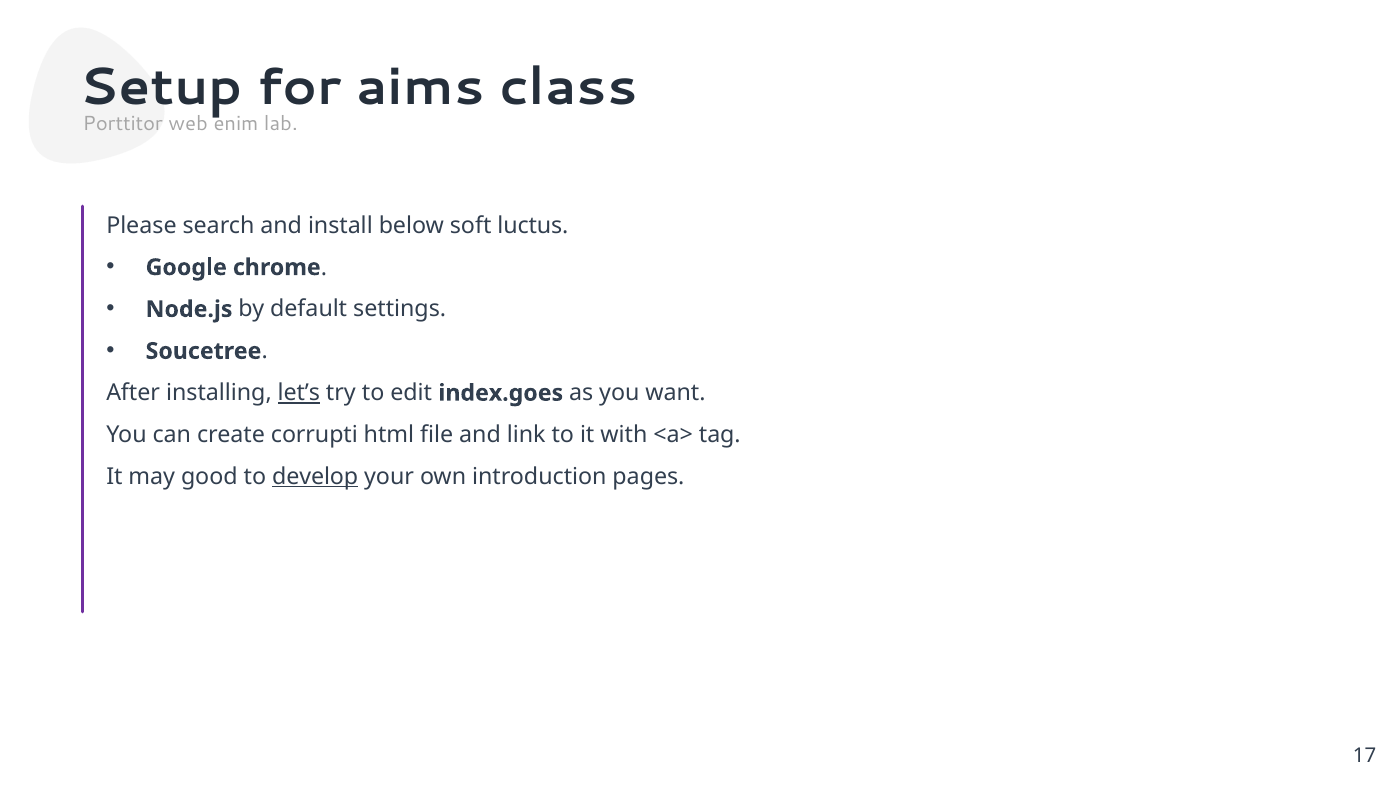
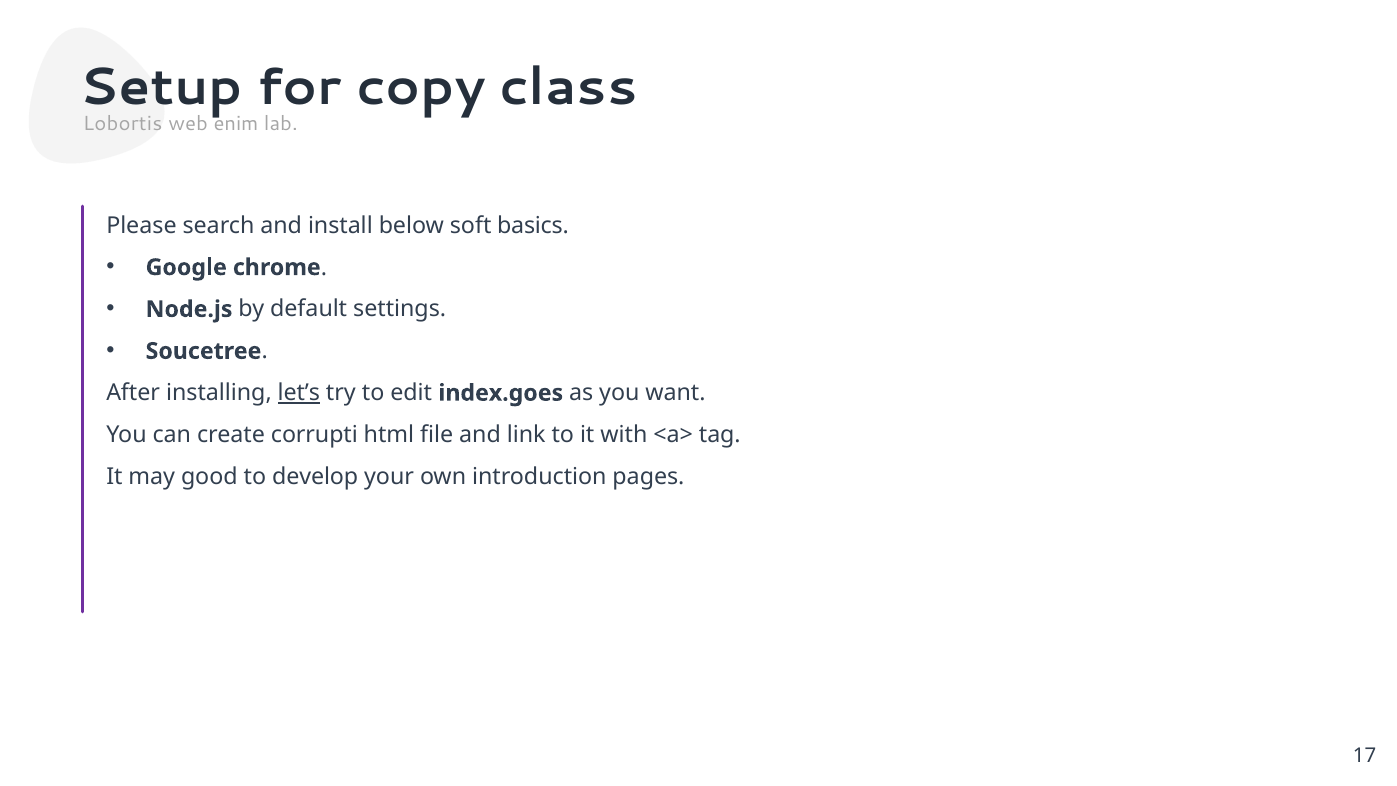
aims: aims -> copy
Porttitor: Porttitor -> Lobortis
luctus: luctus -> basics
develop underline: present -> none
